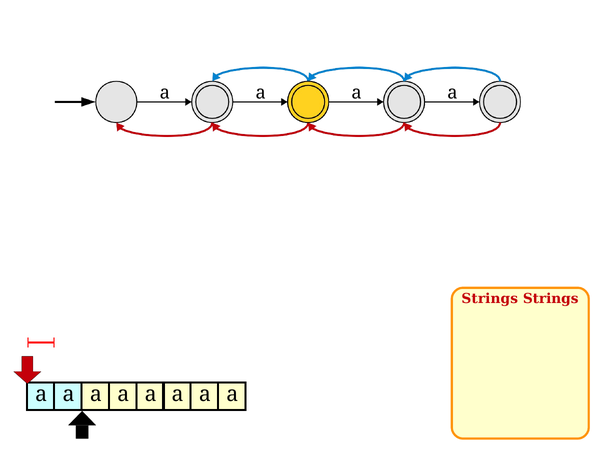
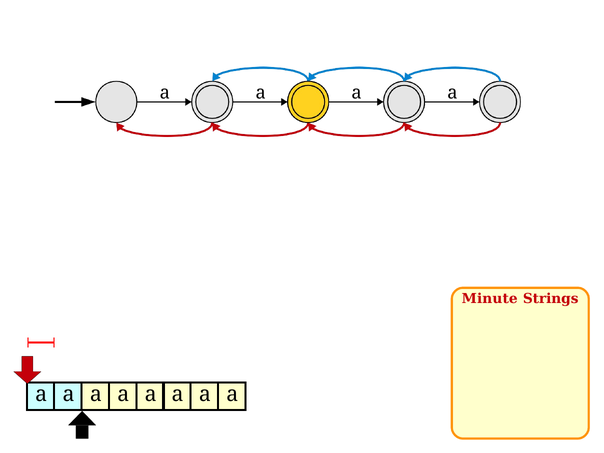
Strings at (490, 299): Strings -> Minute
